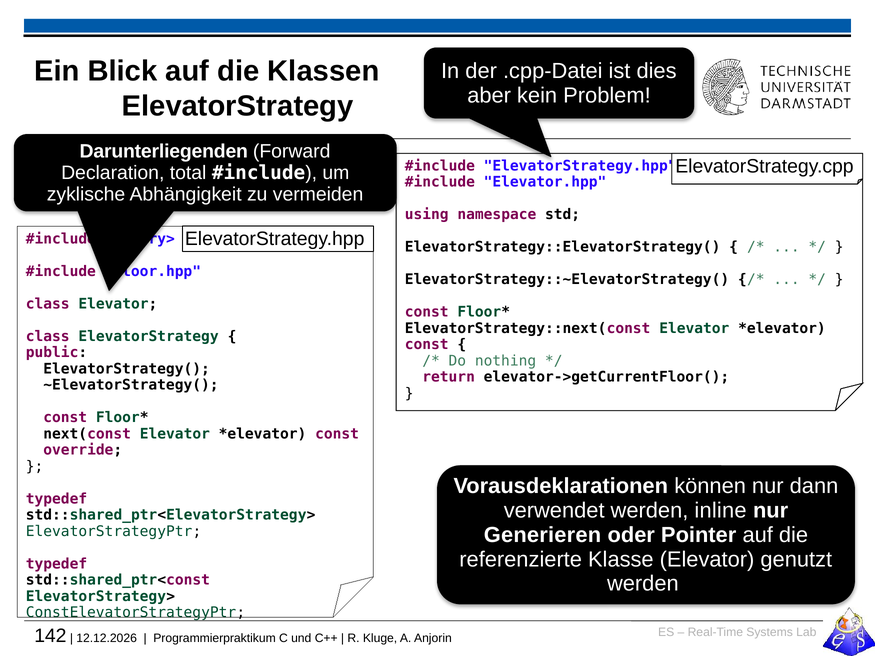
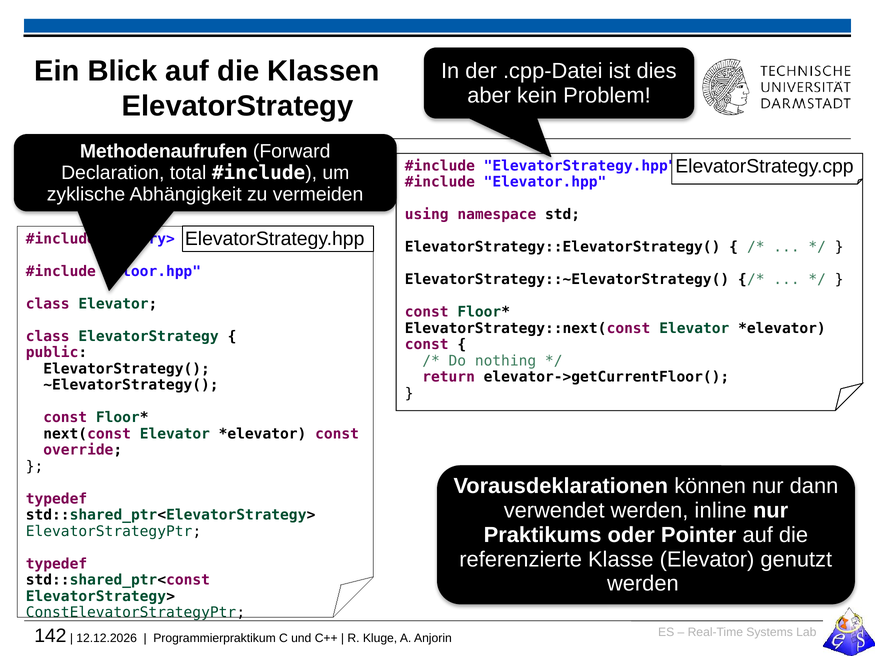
Darunterliegenden: Darunterliegenden -> Methodenaufrufen
Generieren: Generieren -> Praktikums
